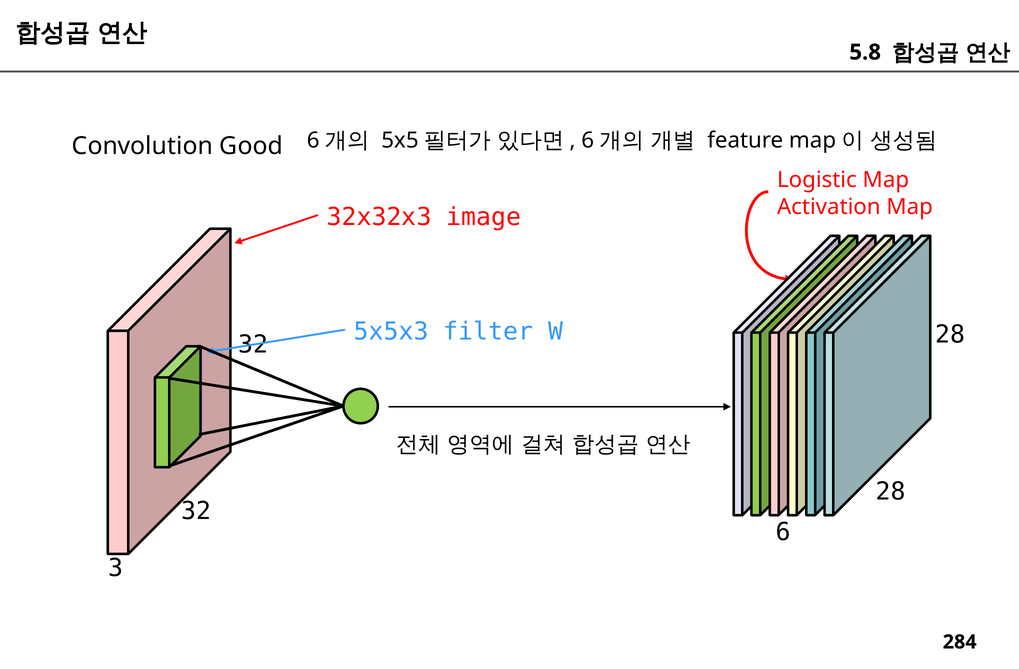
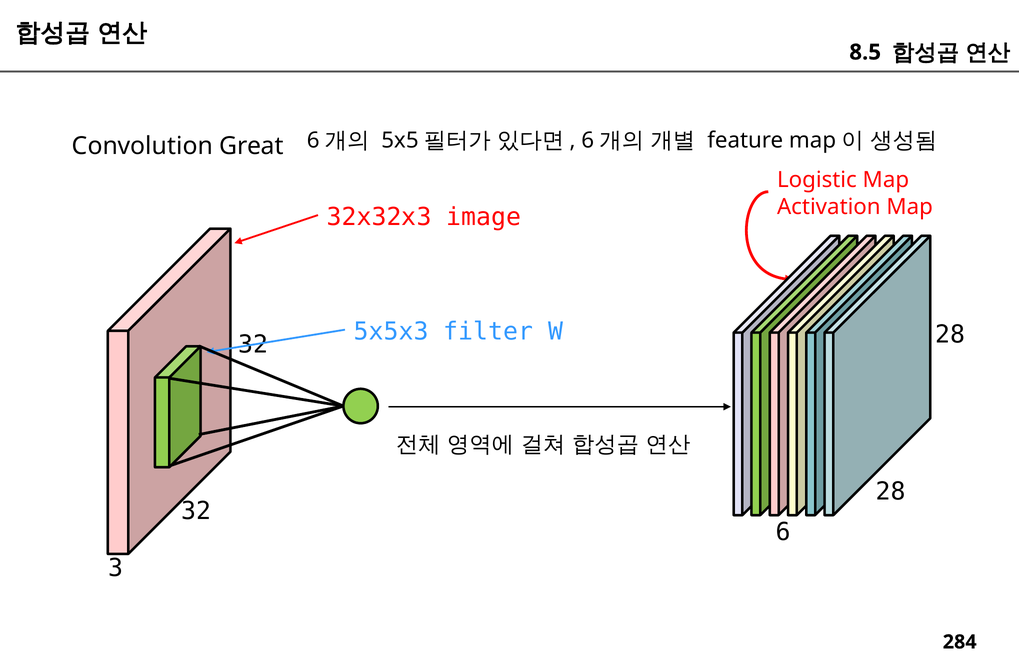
5.8: 5.8 -> 8.5
Good: Good -> Great
